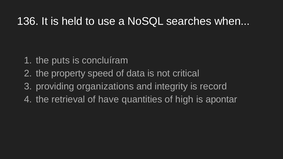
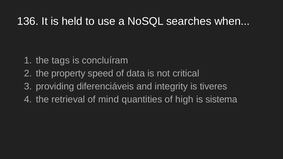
puts: puts -> tags
organizations: organizations -> diferenciáveis
record: record -> tiveres
have: have -> mind
apontar: apontar -> sistema
